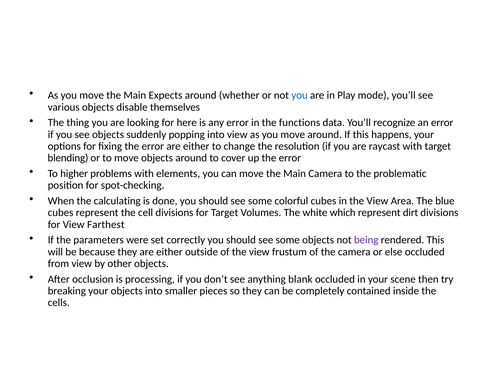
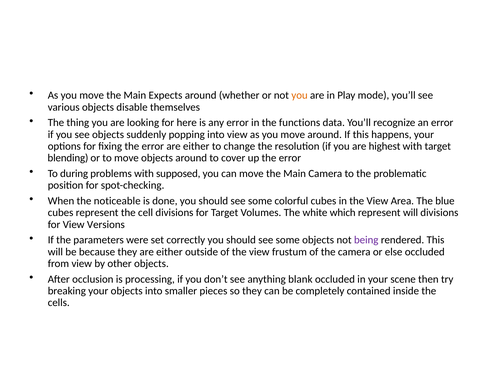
you at (300, 95) colour: blue -> orange
raycast: raycast -> highest
higher: higher -> during
elements: elements -> supposed
calculating: calculating -> noticeable
represent dirt: dirt -> will
Farthest: Farthest -> Versions
